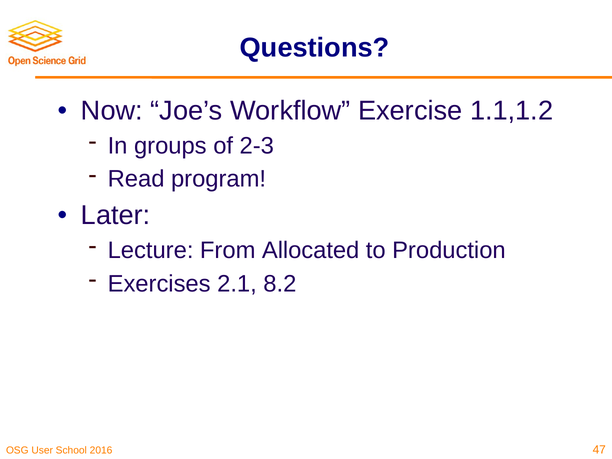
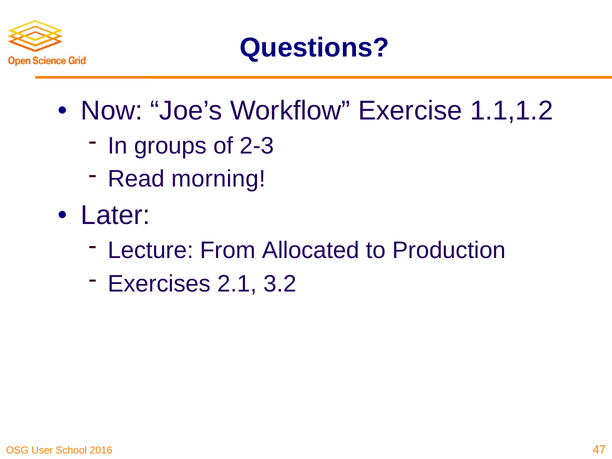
program: program -> morning
8.2: 8.2 -> 3.2
